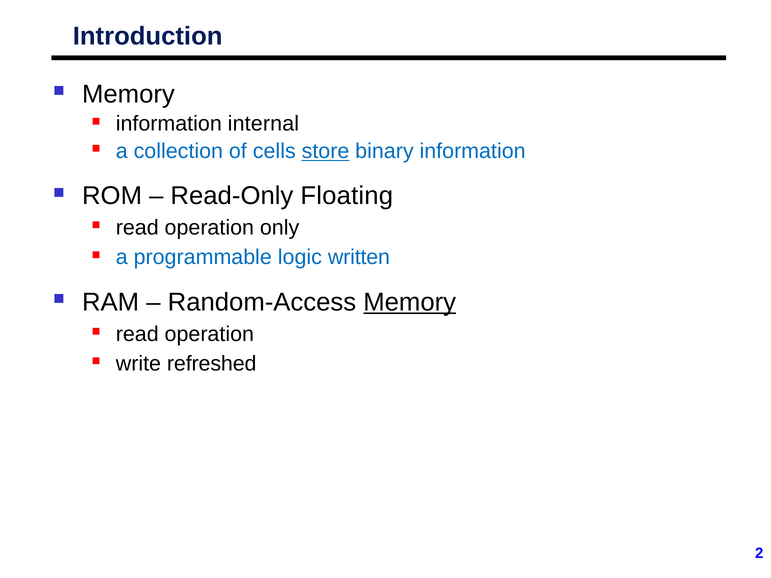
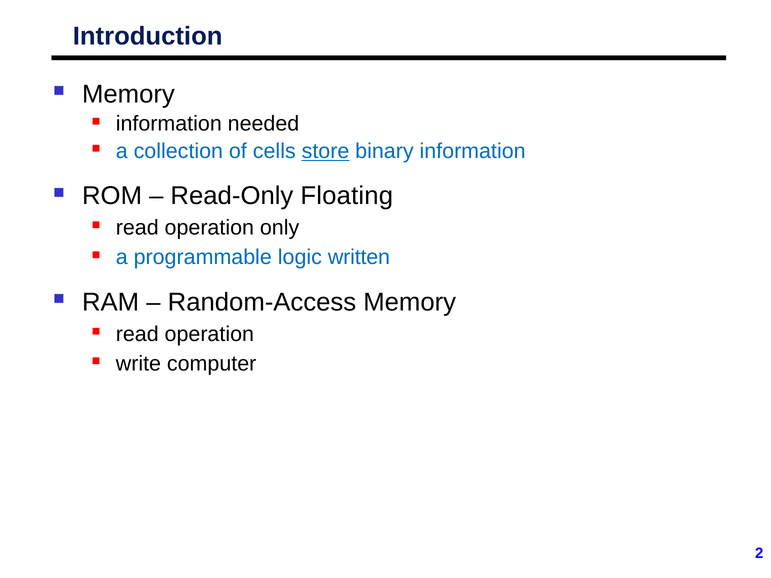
internal: internal -> needed
Memory at (410, 302) underline: present -> none
refreshed: refreshed -> computer
